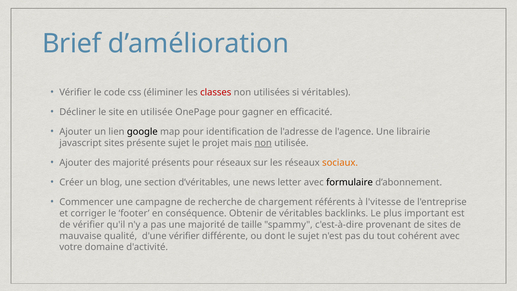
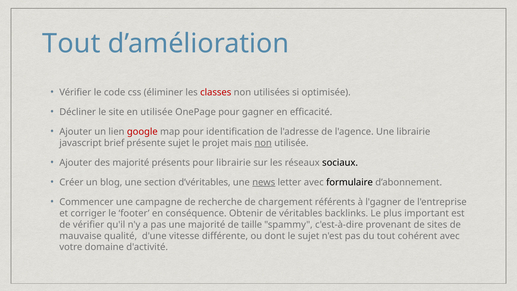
Brief at (72, 44): Brief -> Tout
si véritables: véritables -> optimisée
google colour: black -> red
javascript sites: sites -> brief
pour réseaux: réseaux -> librairie
sociaux colour: orange -> black
news underline: none -> present
l'vitesse: l'vitesse -> l'gagner
d'une vérifier: vérifier -> vitesse
